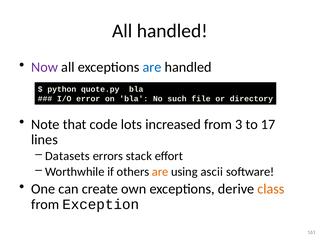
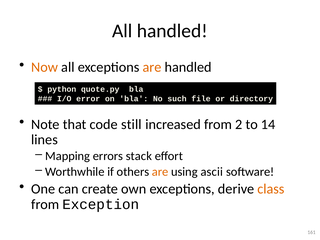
Now colour: purple -> orange
are at (152, 67) colour: blue -> orange
lots: lots -> still
3: 3 -> 2
17: 17 -> 14
Datasets: Datasets -> Mapping
